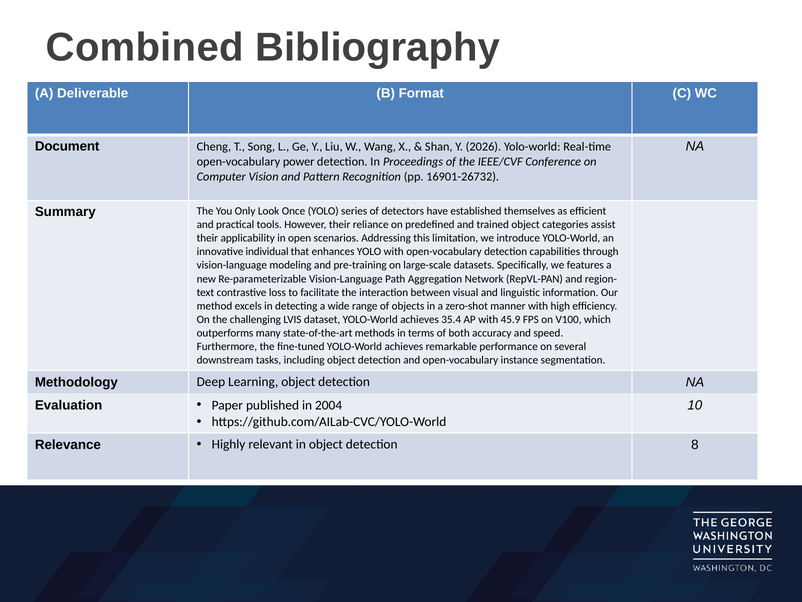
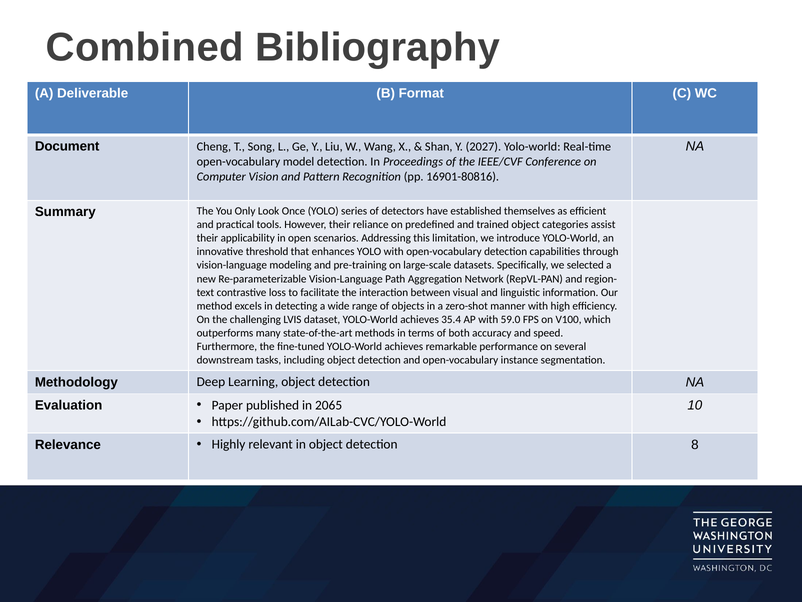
2026: 2026 -> 2027
power: power -> model
16901-26732: 16901-26732 -> 16901-80816
individual: individual -> threshold
features: features -> selected
45.9: 45.9 -> 59.0
2004: 2004 -> 2065
